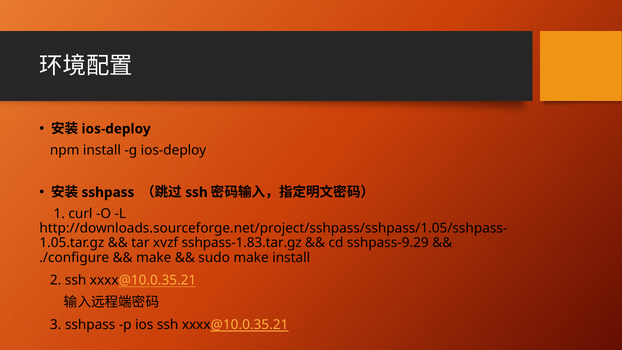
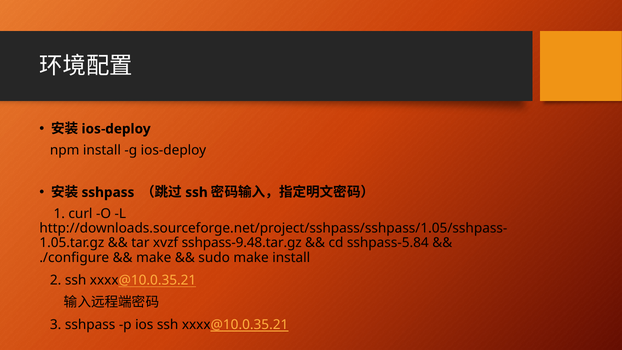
sshpass-1.83.tar.gz: sshpass-1.83.tar.gz -> sshpass-9.48.tar.gz
sshpass-9.29: sshpass-9.29 -> sshpass-5.84
